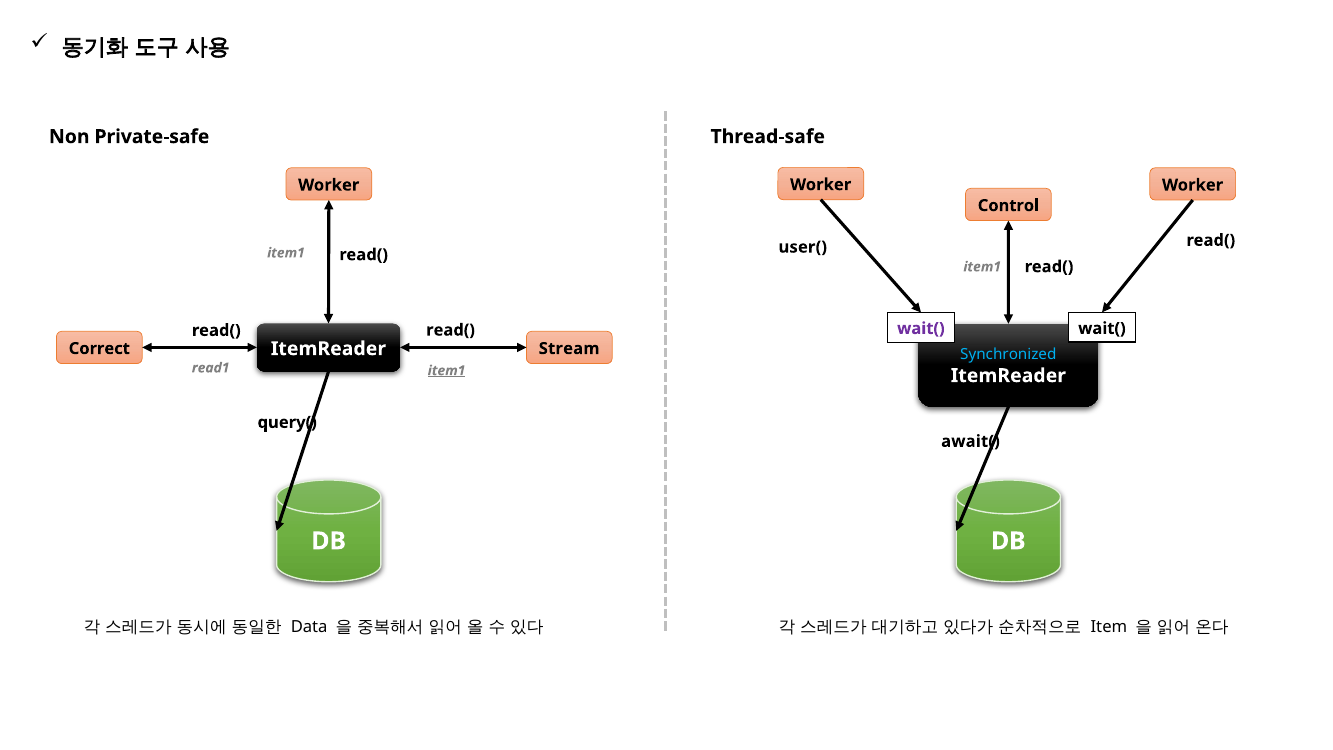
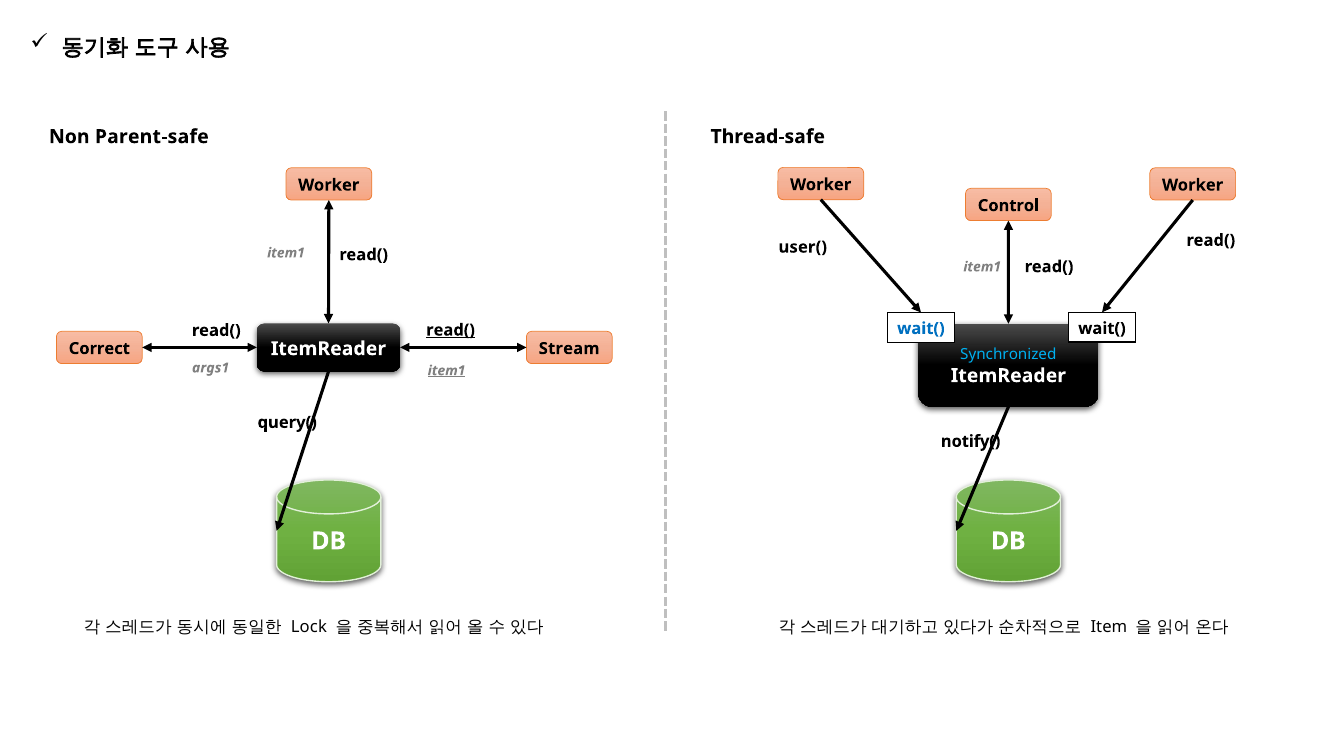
Private-safe: Private-safe -> Parent-safe
wait( at (921, 328) colour: purple -> blue
read( at (451, 330) underline: none -> present
read1: read1 -> args1
await(: await( -> notify(
Data: Data -> Lock
